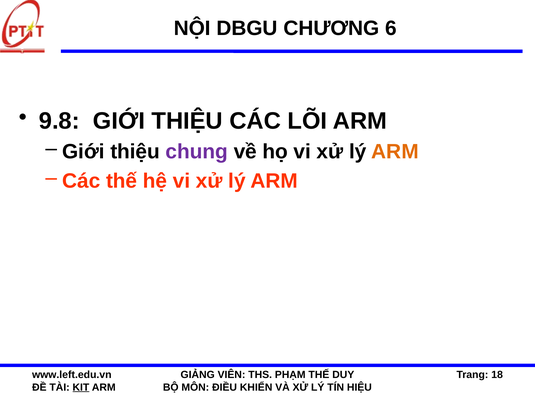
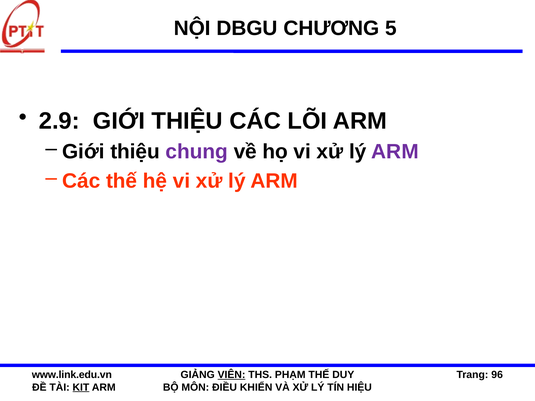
6: 6 -> 5
9.8: 9.8 -> 2.9
ARM at (395, 152) colour: orange -> purple
www.left.edu.vn: www.left.edu.vn -> www.link.edu.vn
VIÊN underline: none -> present
18: 18 -> 96
